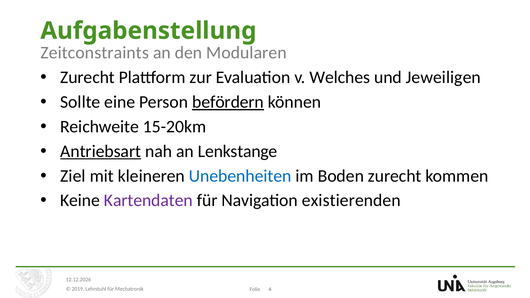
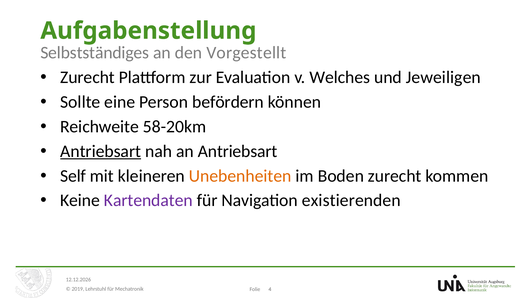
Zeitconstraints: Zeitconstraints -> Selbstständiges
Modularen: Modularen -> Vorgestellt
befördern underline: present -> none
15-20km: 15-20km -> 58-20km
an Lenkstange: Lenkstange -> Antriebsart
Ziel: Ziel -> Self
Unebenheiten colour: blue -> orange
